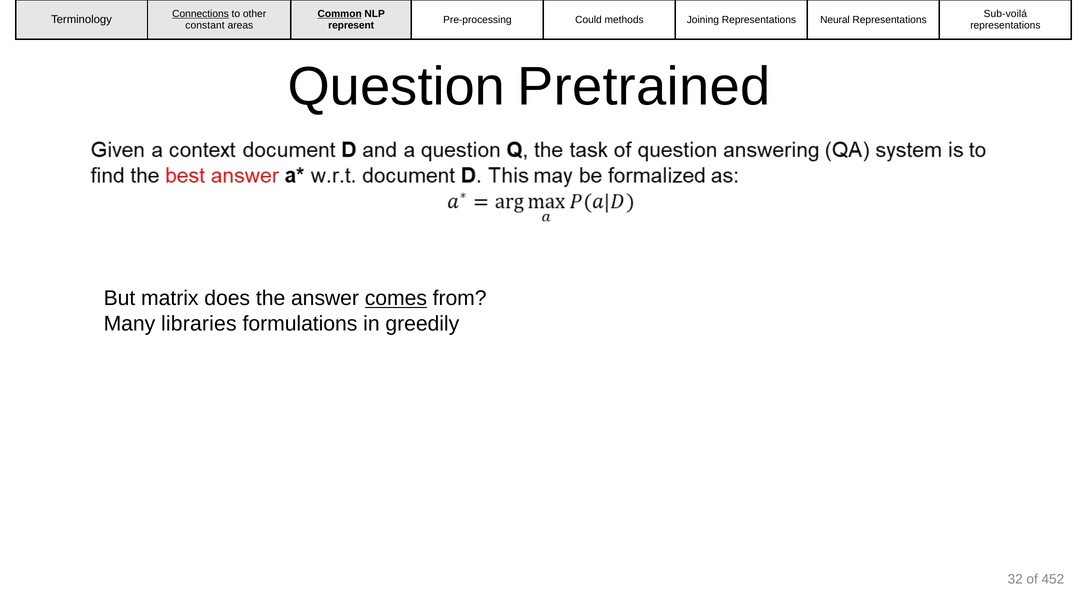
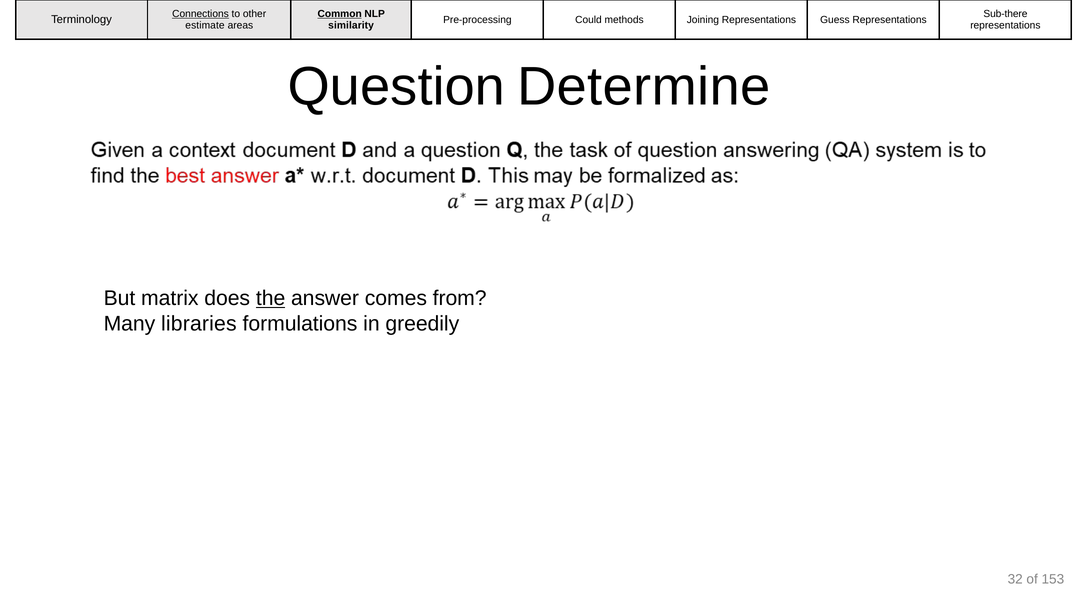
Sub-voilá: Sub-voilá -> Sub-there
Neural: Neural -> Guess
constant: constant -> estimate
represent: represent -> similarity
Pretrained: Pretrained -> Determine
the underline: none -> present
comes underline: present -> none
452: 452 -> 153
